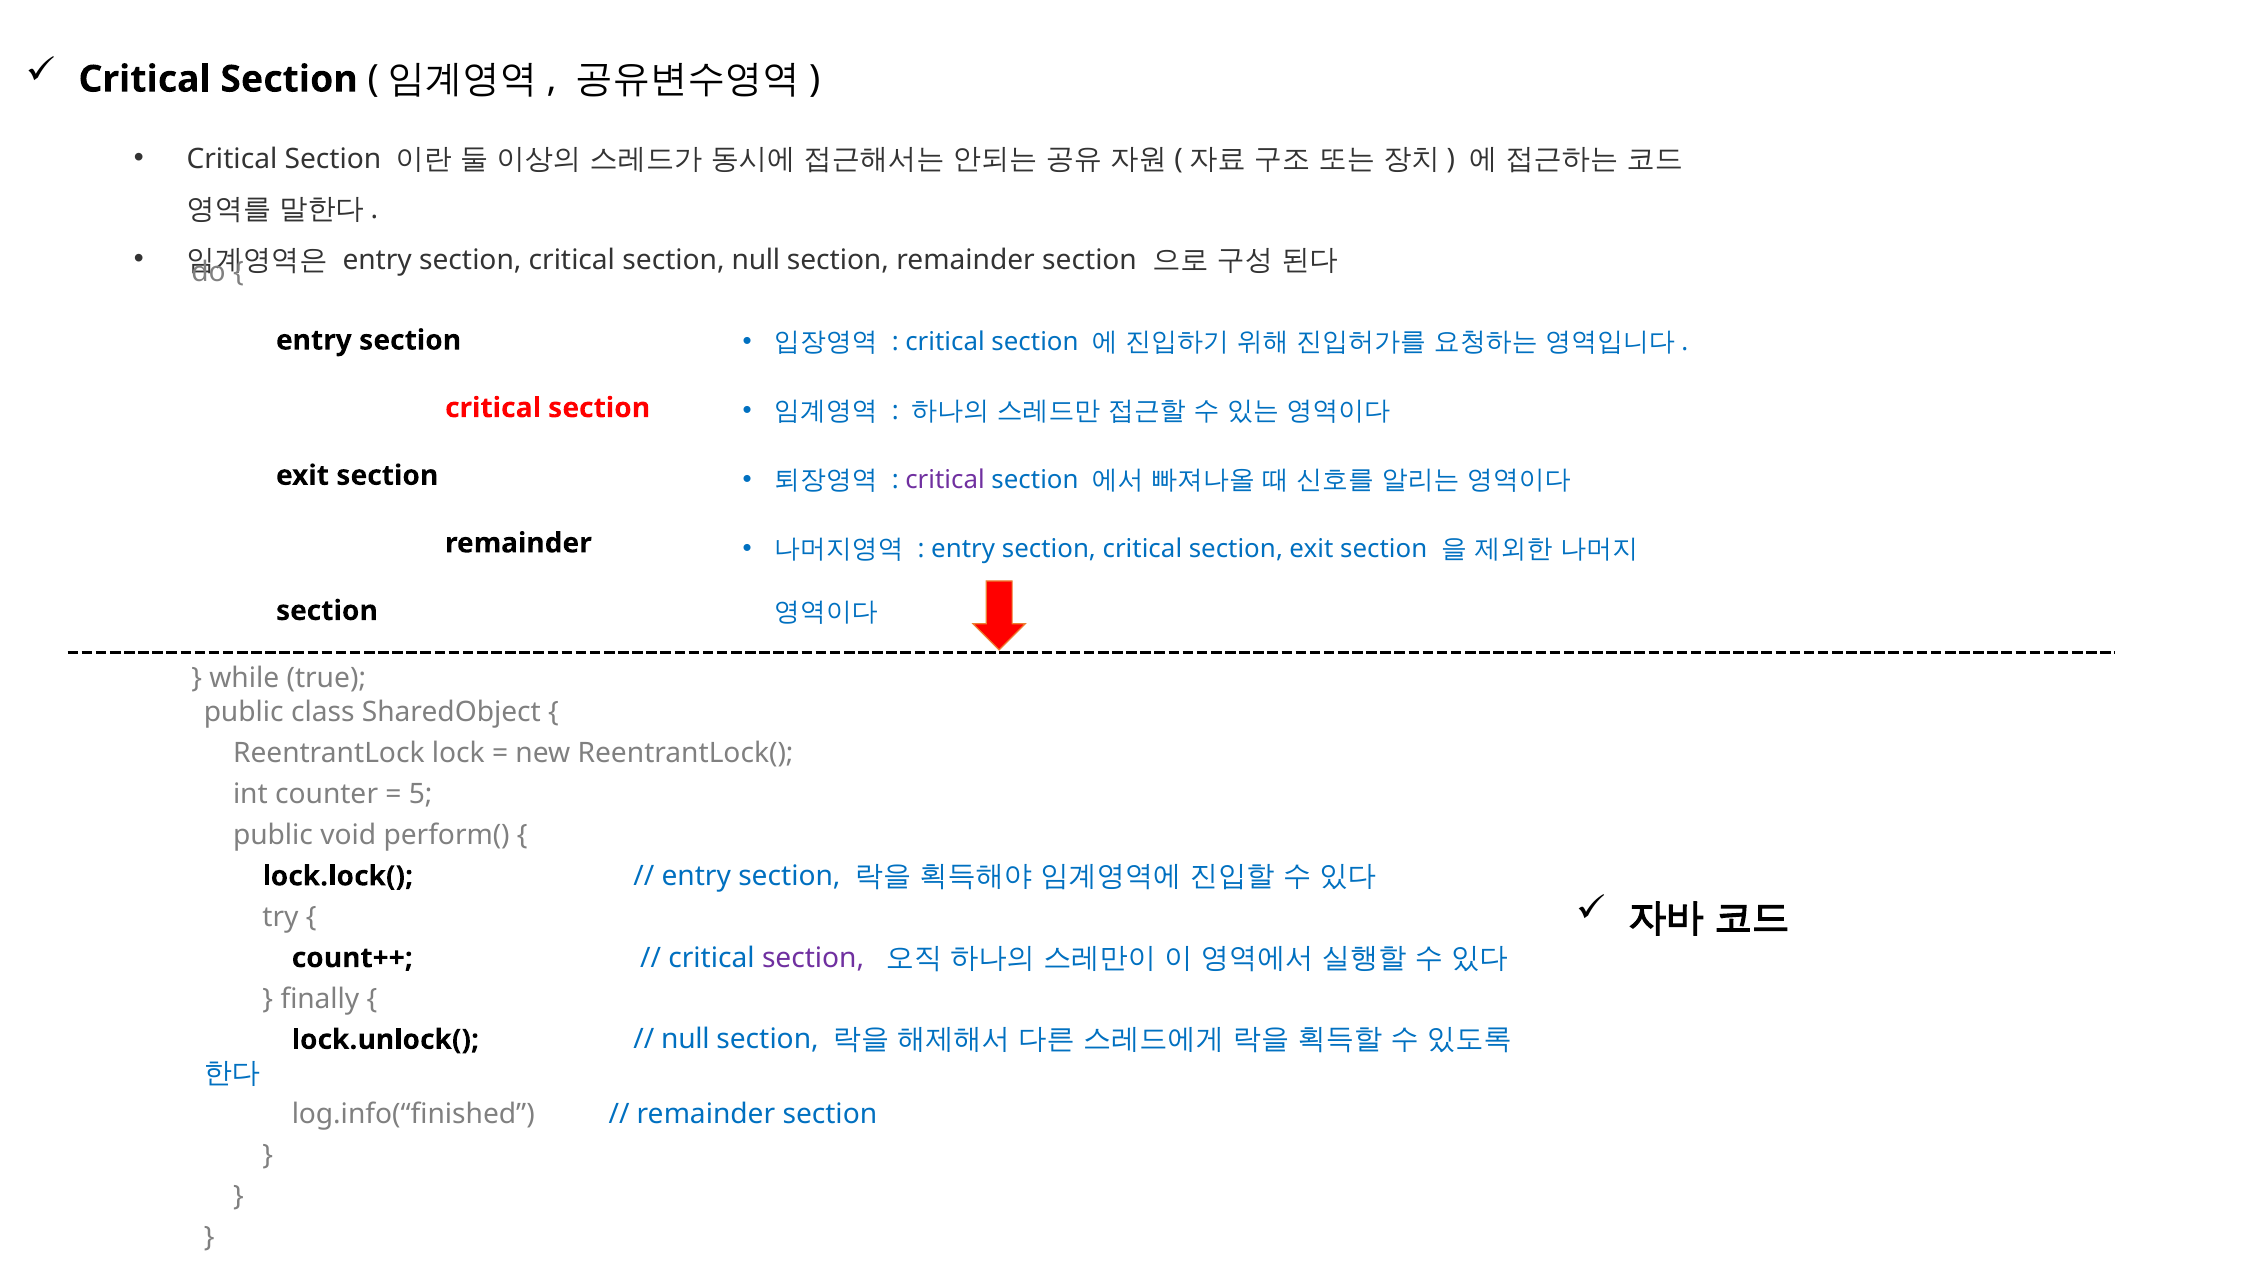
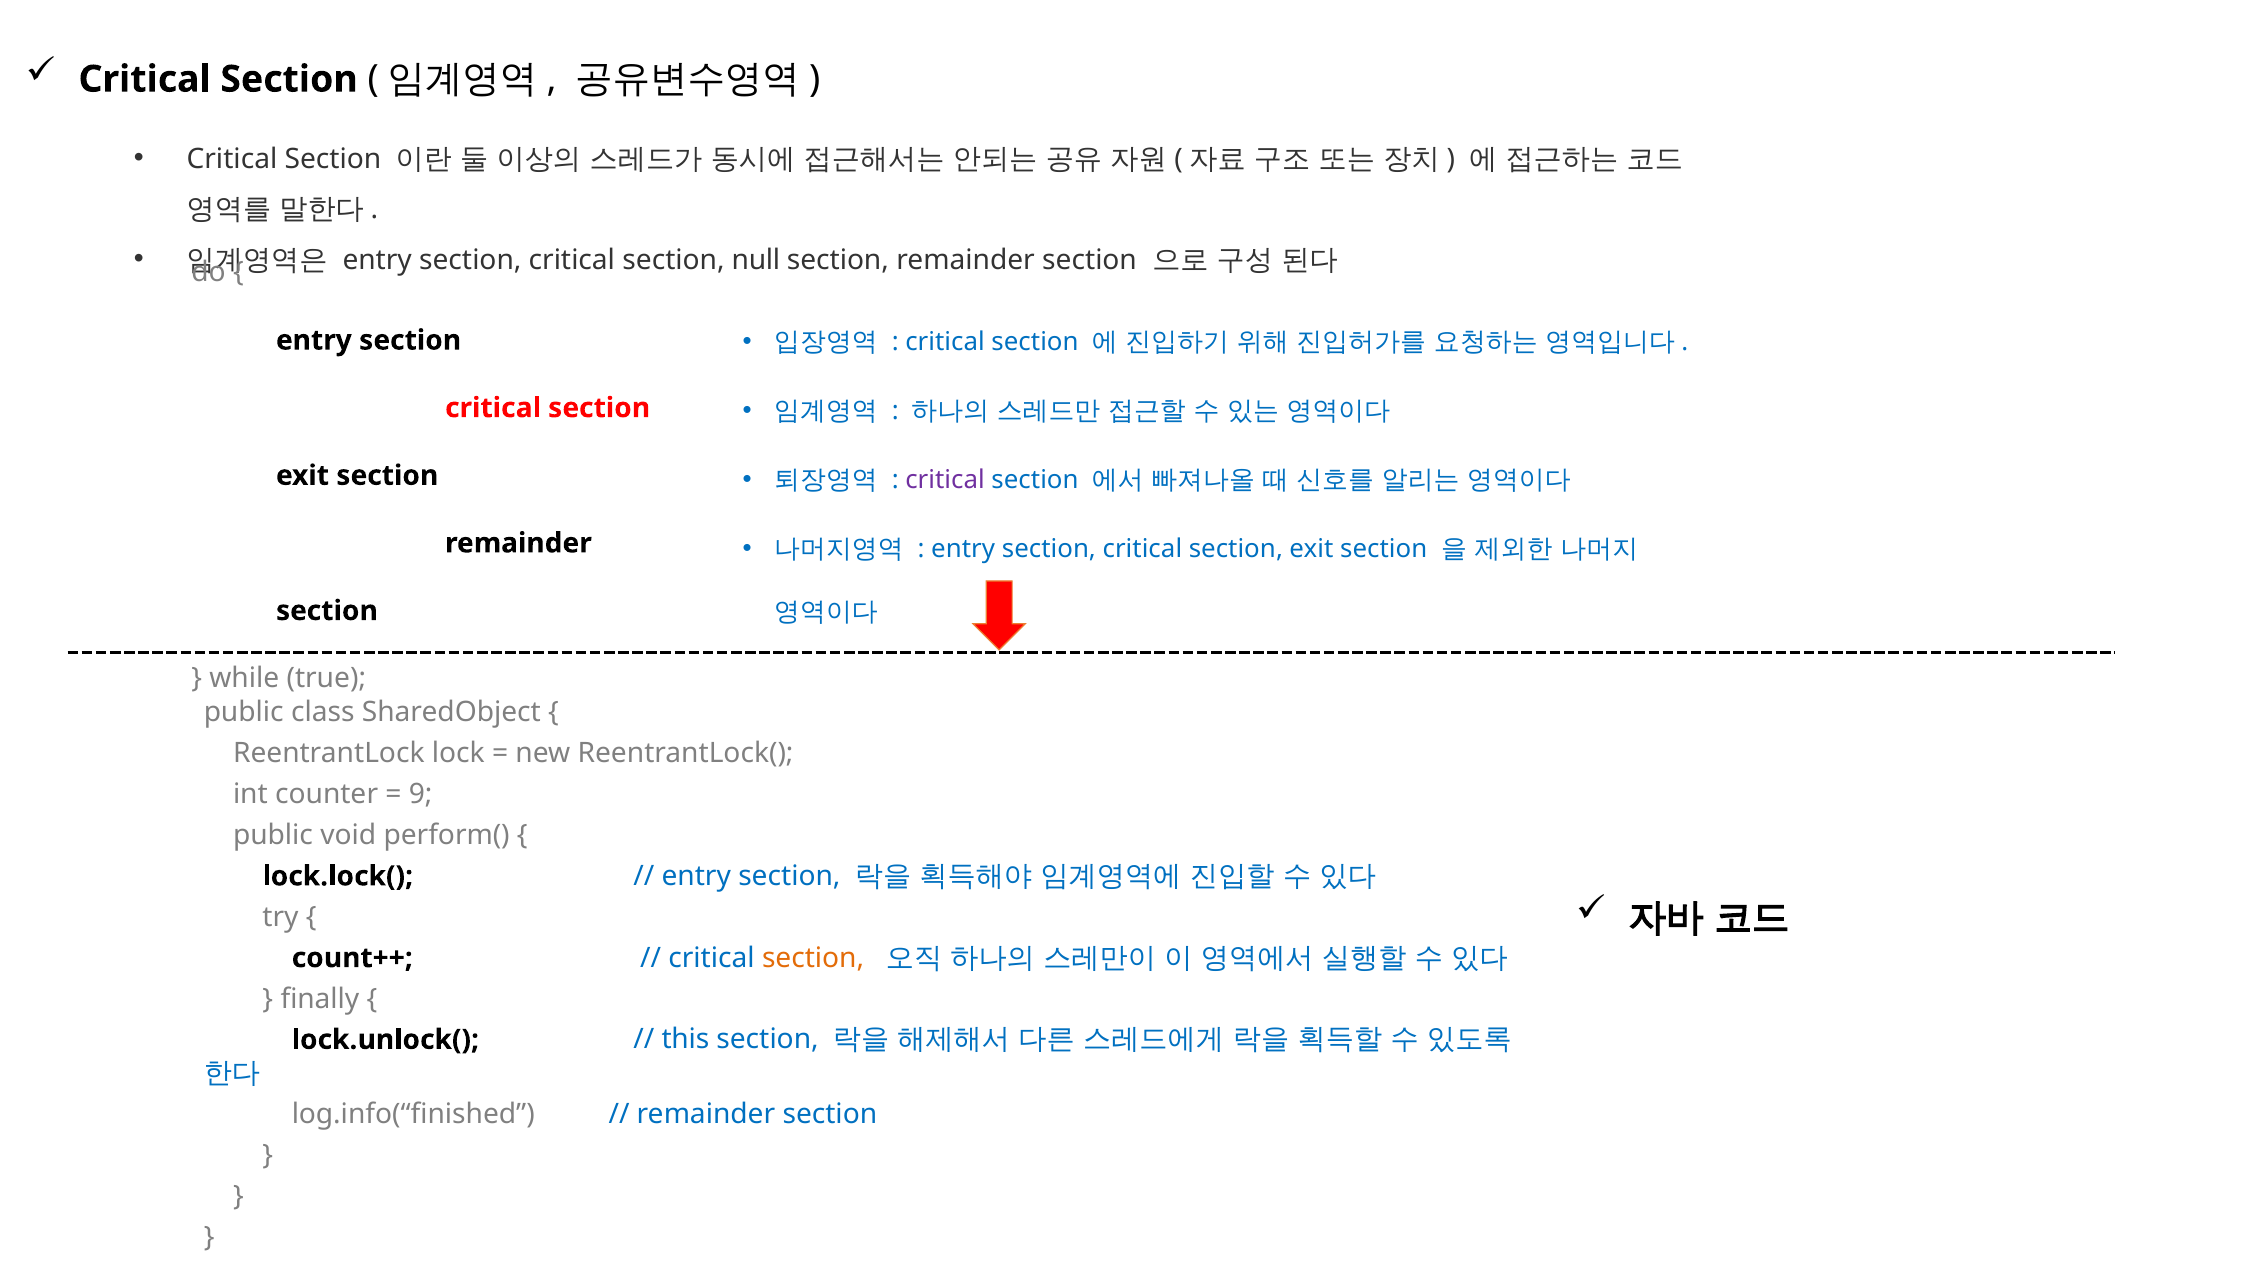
5: 5 -> 9
section at (813, 958) colour: purple -> orange
null at (685, 1040): null -> this
